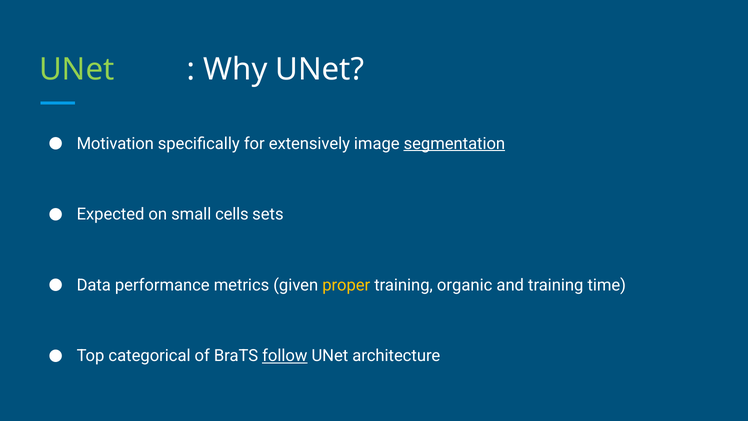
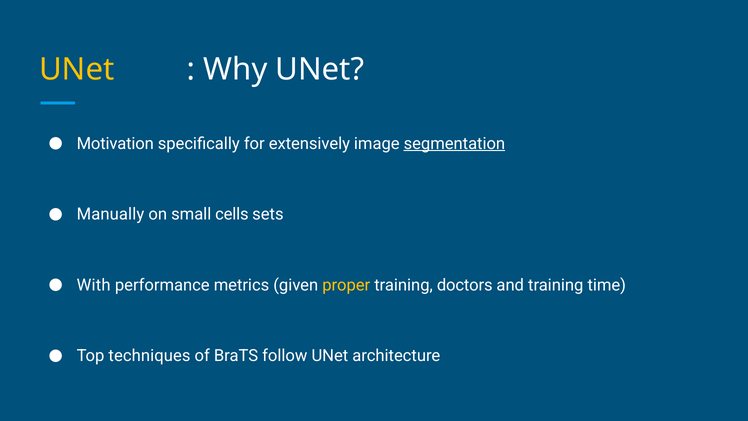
UNet at (77, 70) colour: light green -> yellow
Expected: Expected -> Manually
Data: Data -> With
organic: organic -> doctors
categorical: categorical -> techniques
follow underline: present -> none
